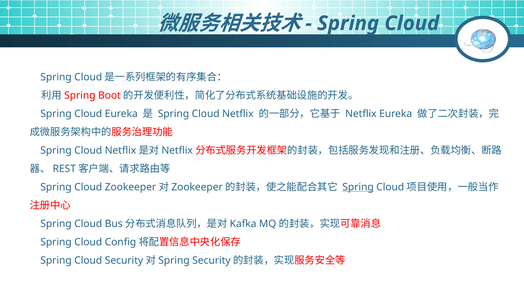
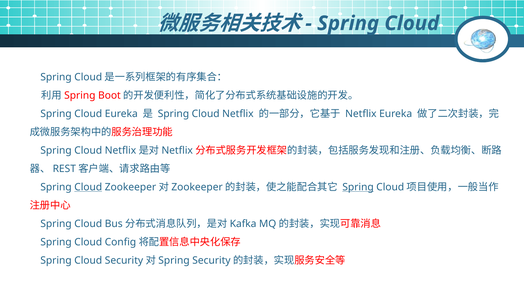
Cloud at (88, 187) underline: none -> present
